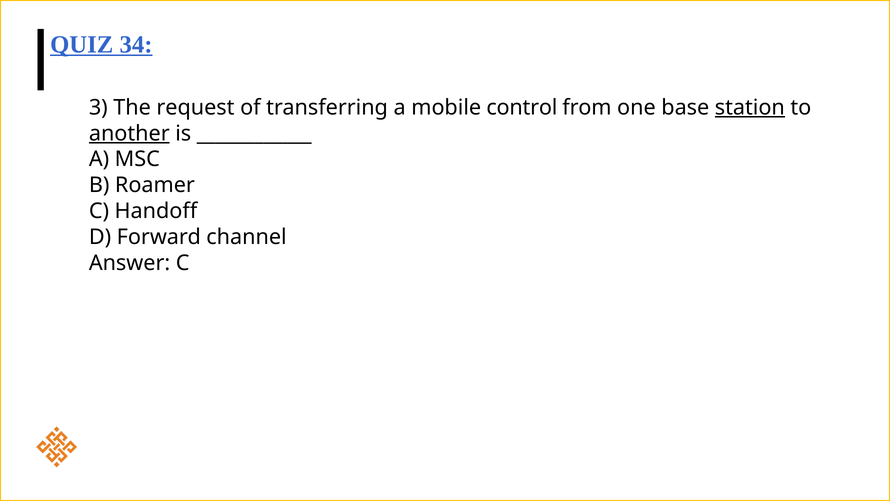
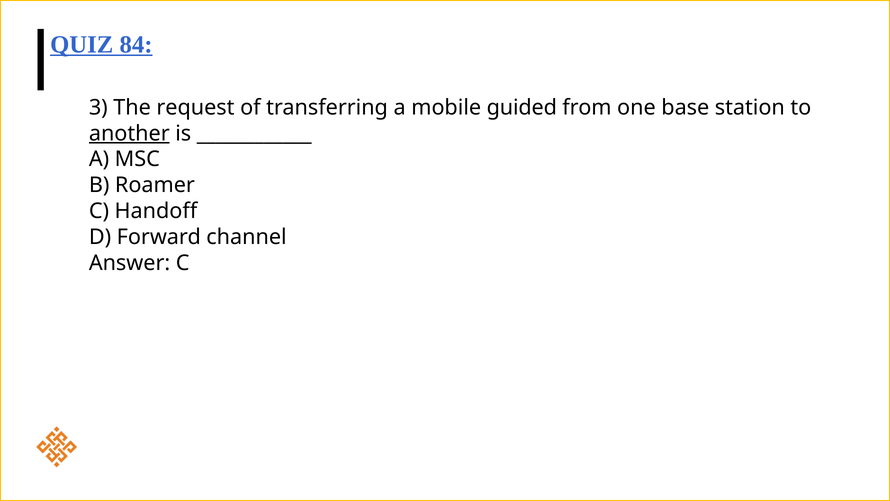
34: 34 -> 84
control: control -> guided
station underline: present -> none
